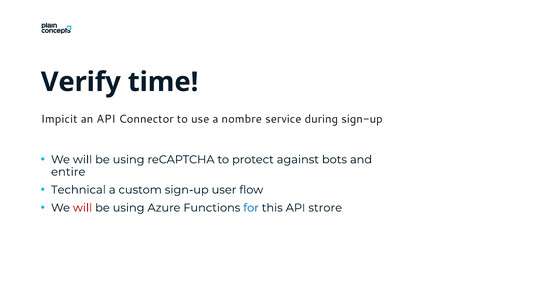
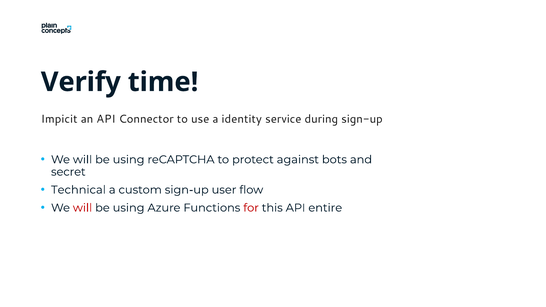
nombre: nombre -> identity
entire: entire -> secret
for colour: blue -> red
strore: strore -> entire
